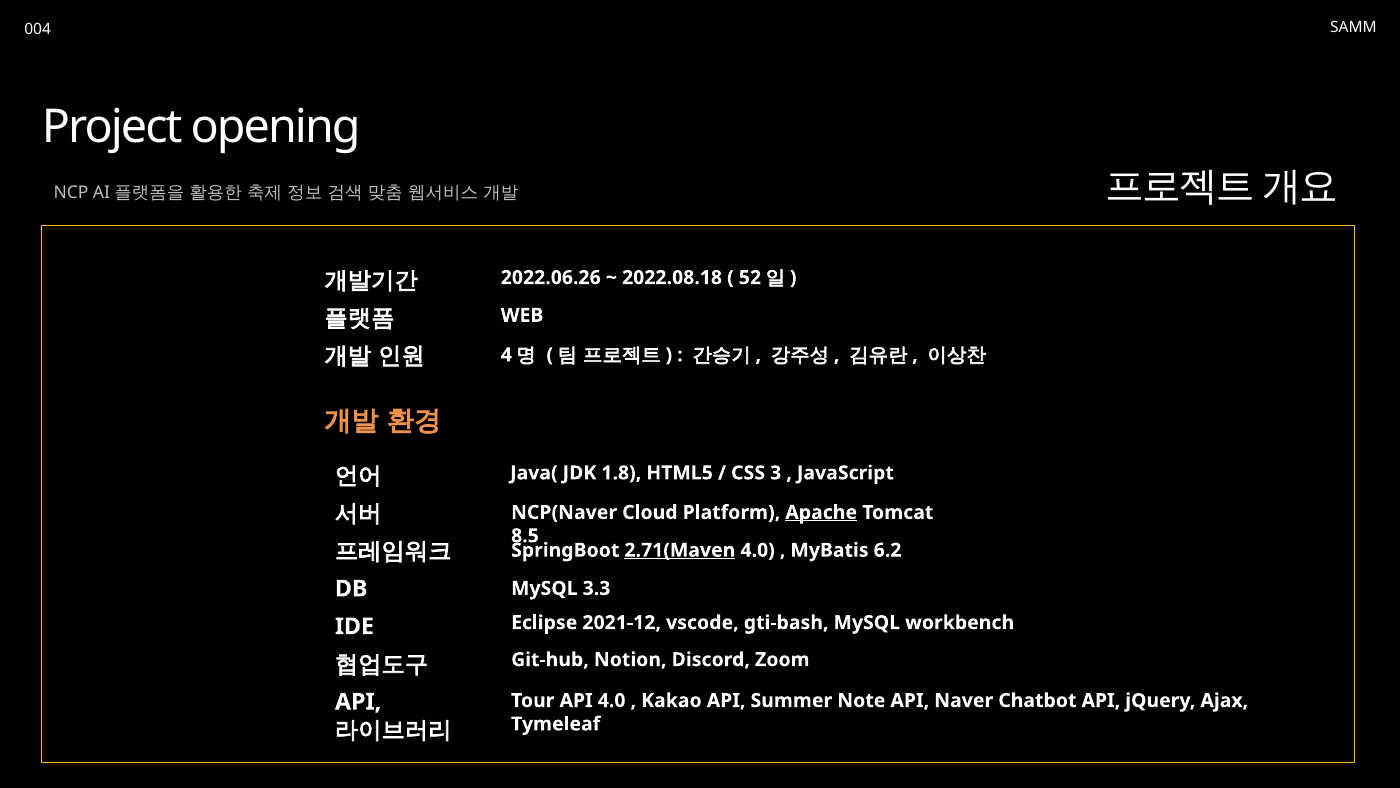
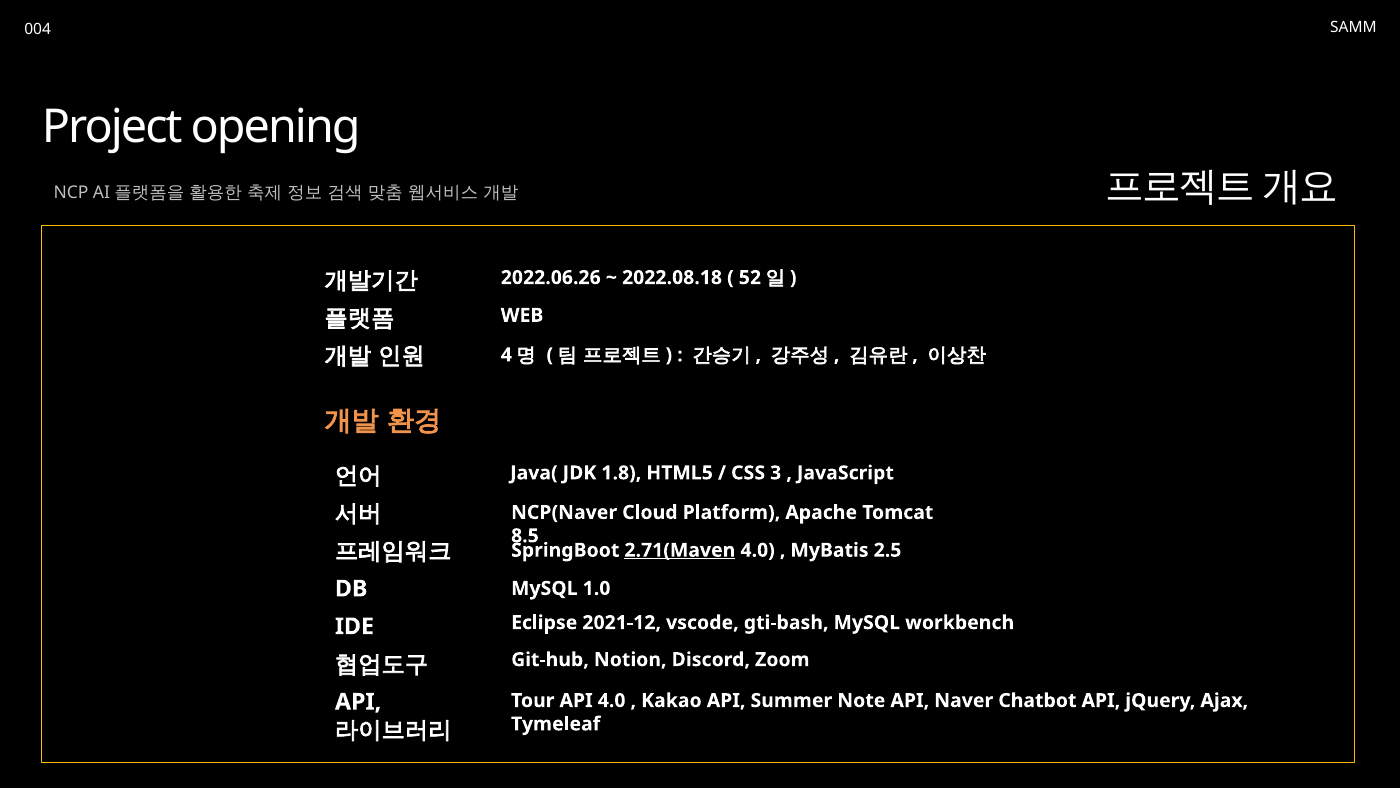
Apache underline: present -> none
6.2: 6.2 -> 2.5
3.3: 3.3 -> 1.0
